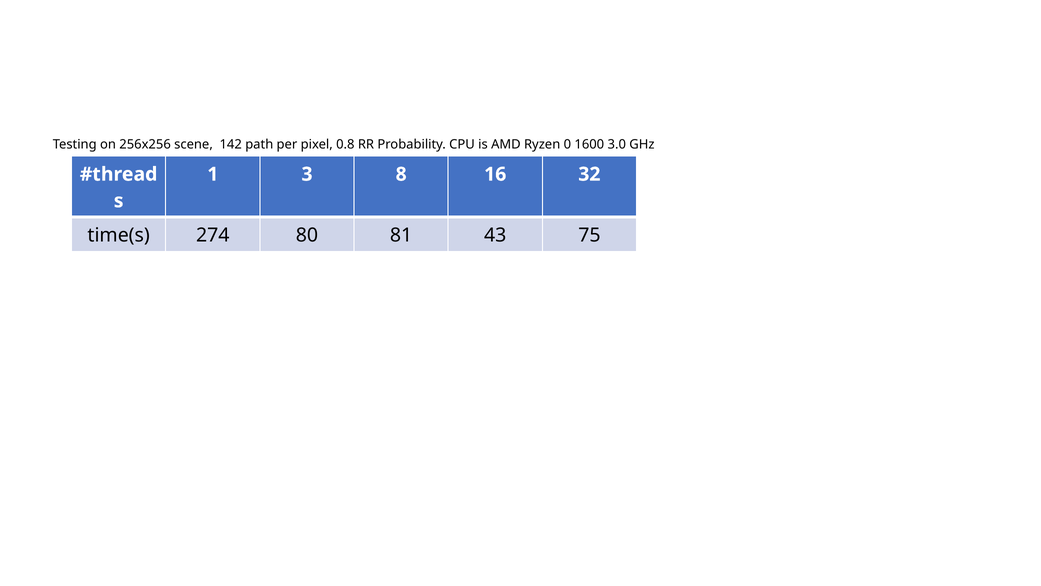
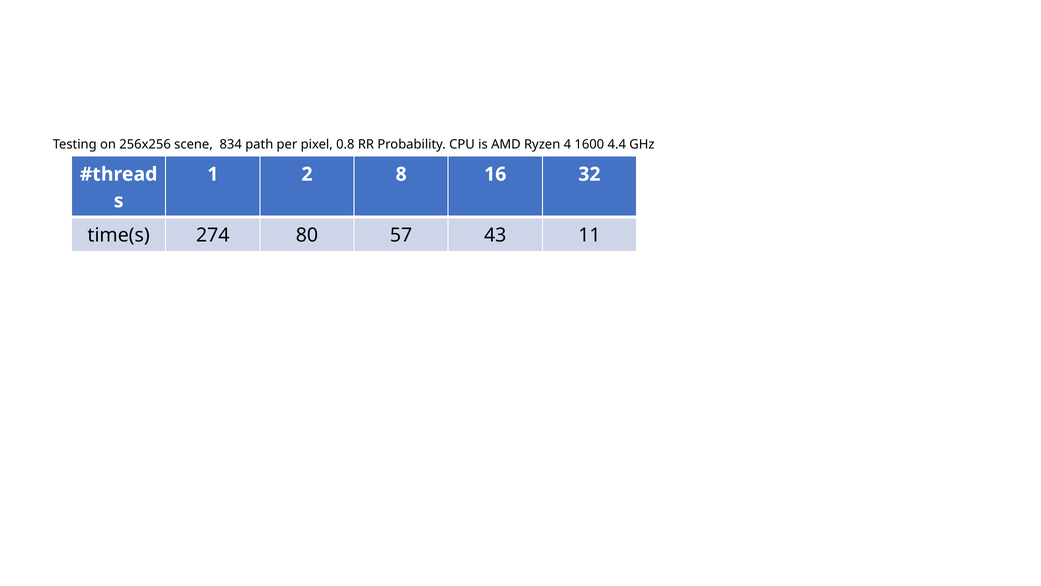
142: 142 -> 834
0: 0 -> 4
3.0: 3.0 -> 4.4
3: 3 -> 2
81: 81 -> 57
75: 75 -> 11
